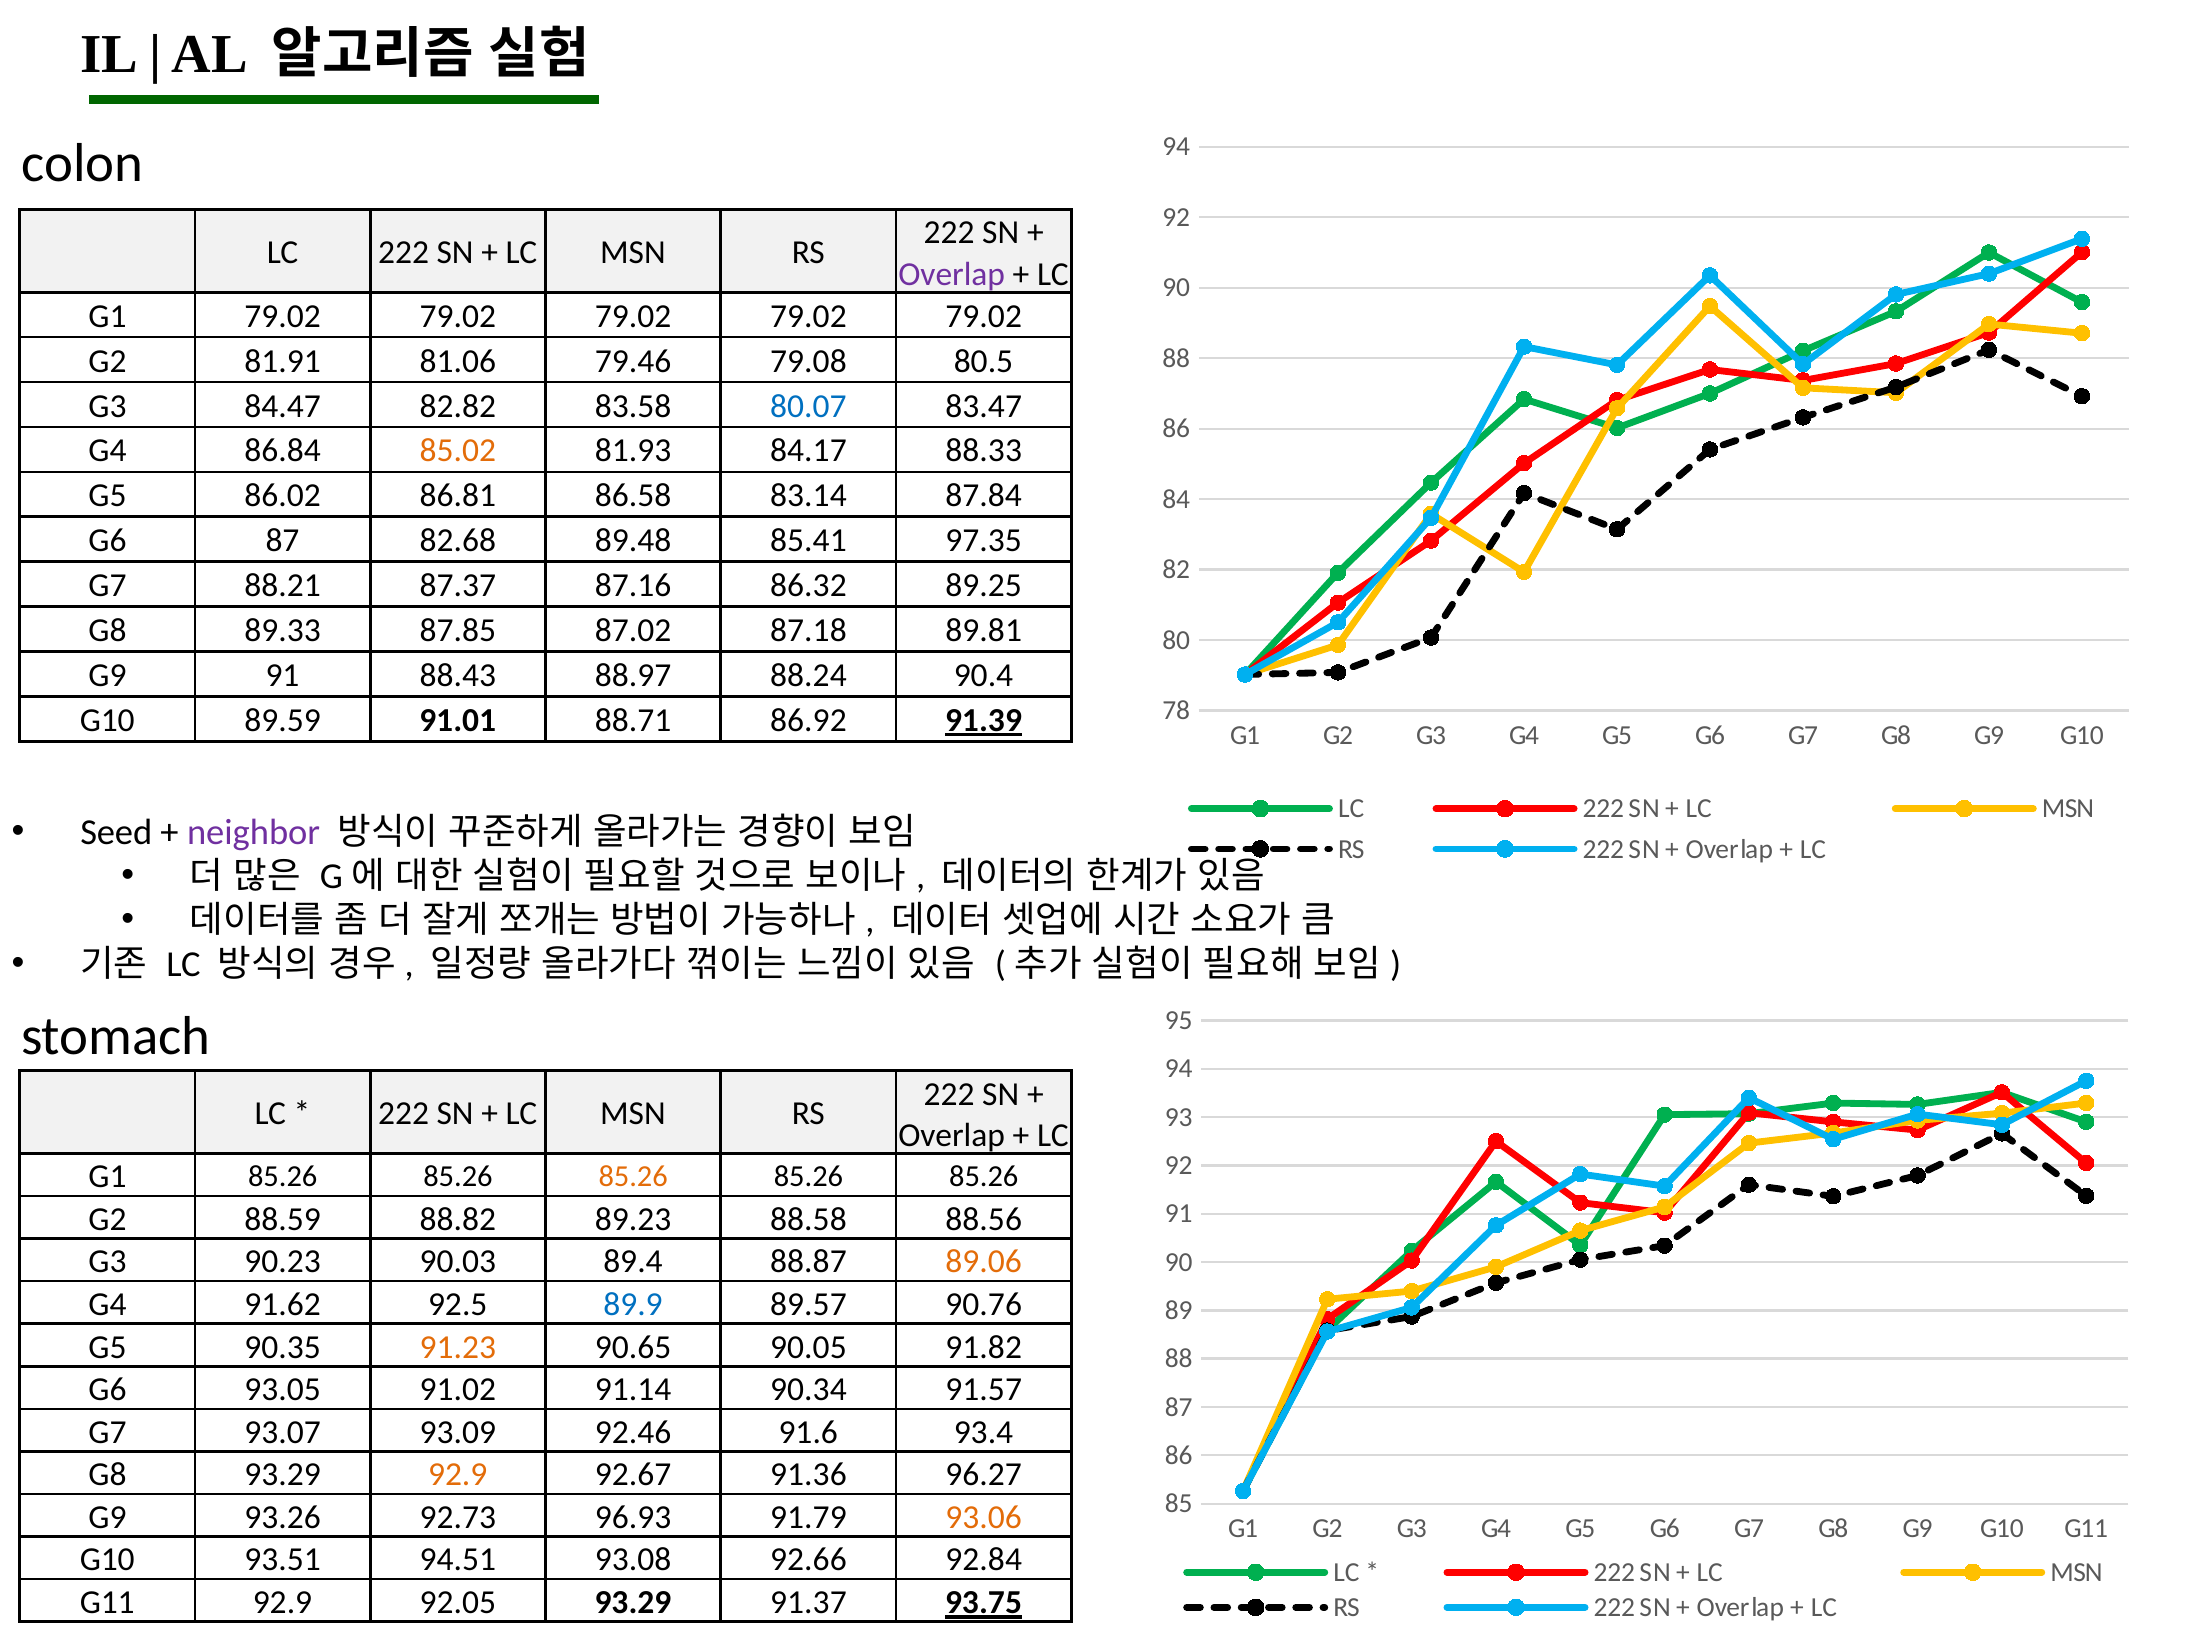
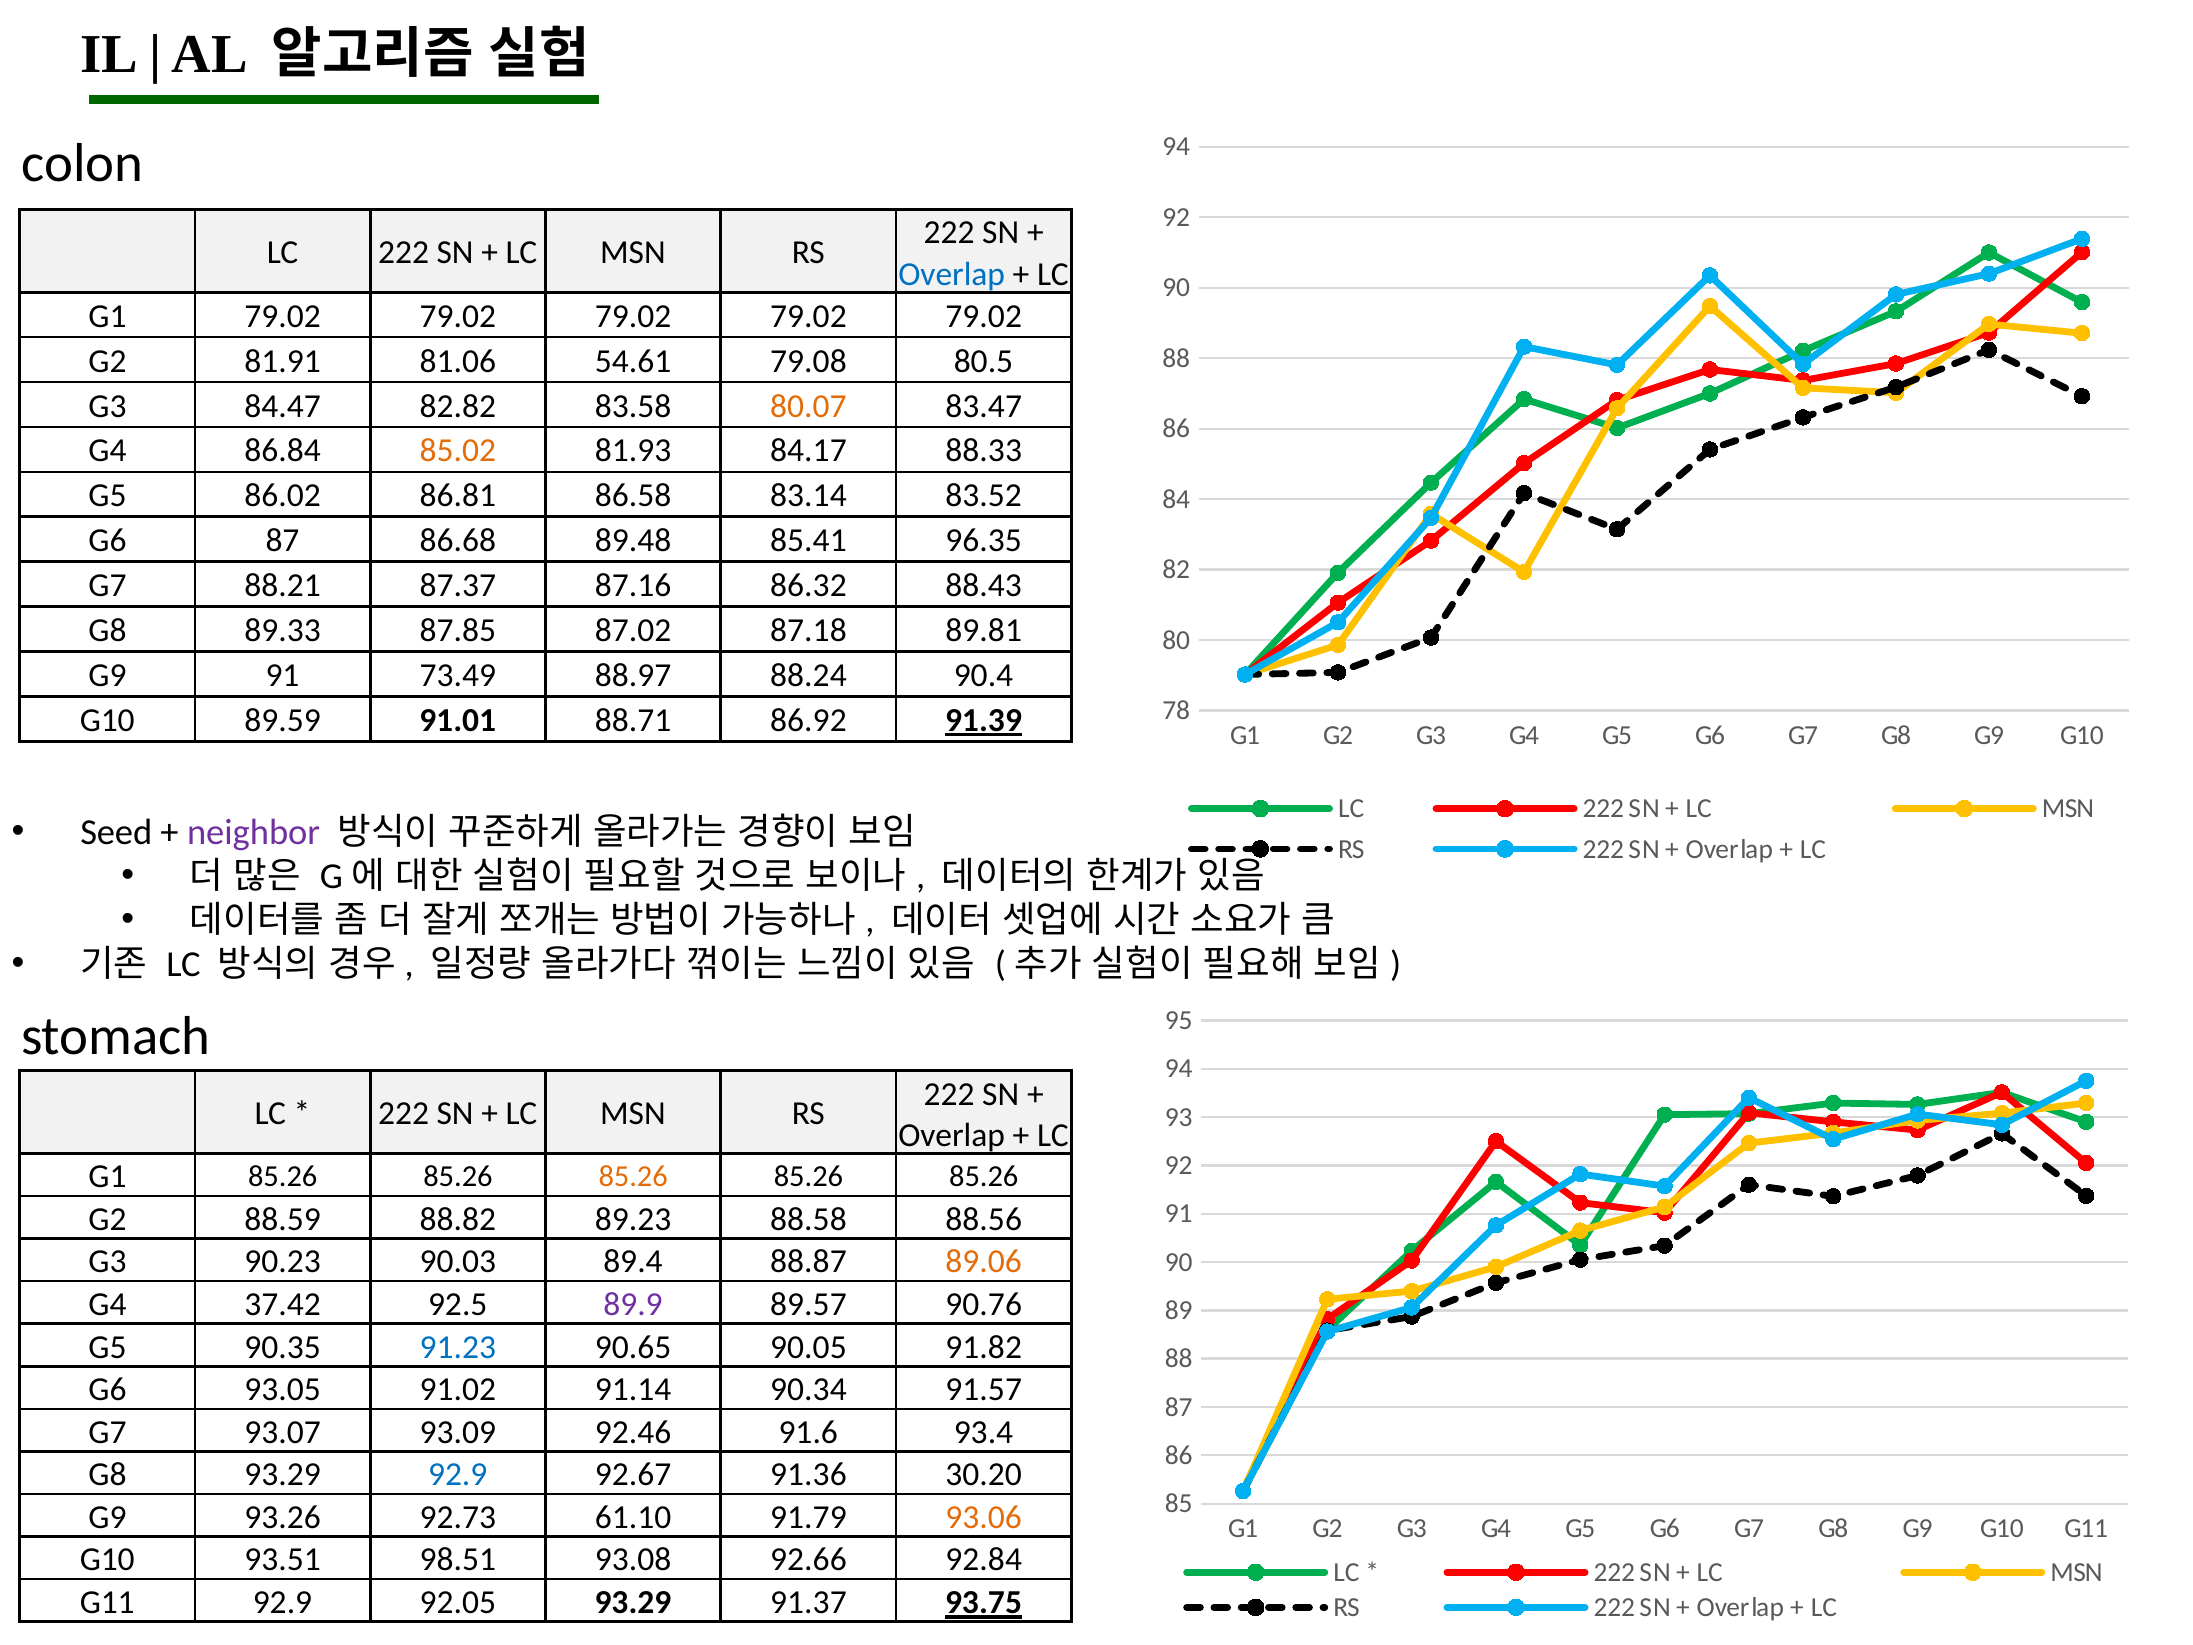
Overlap at (952, 274) colour: purple -> blue
79.46: 79.46 -> 54.61
80.07 colour: blue -> orange
87.84: 87.84 -> 83.52
82.68: 82.68 -> 86.68
97.35: 97.35 -> 96.35
89.25: 89.25 -> 88.43
88.43: 88.43 -> 73.49
91.62: 91.62 -> 37.42
89.9 colour: blue -> purple
91.23 colour: orange -> blue
92.9 at (458, 1475) colour: orange -> blue
96.27: 96.27 -> 30.20
96.93: 96.93 -> 61.10
94.51: 94.51 -> 98.51
